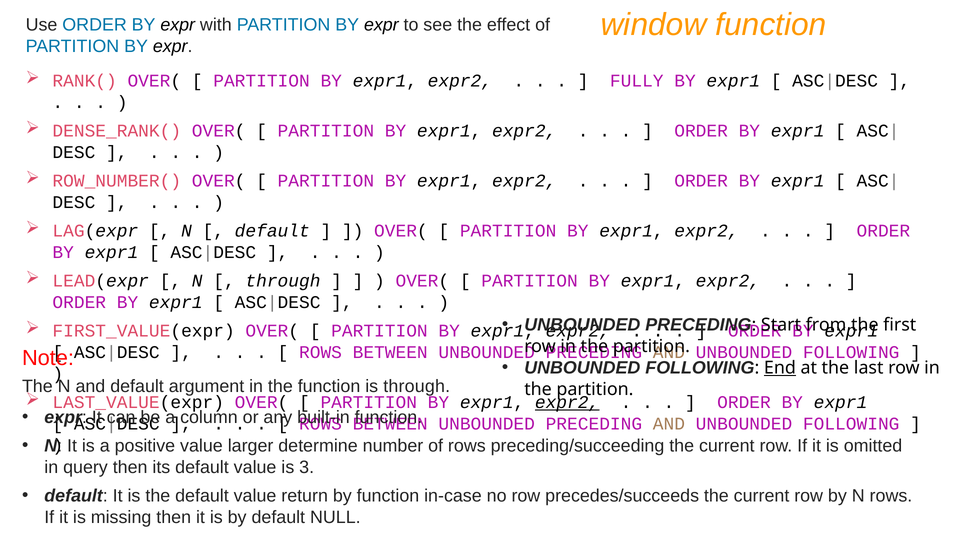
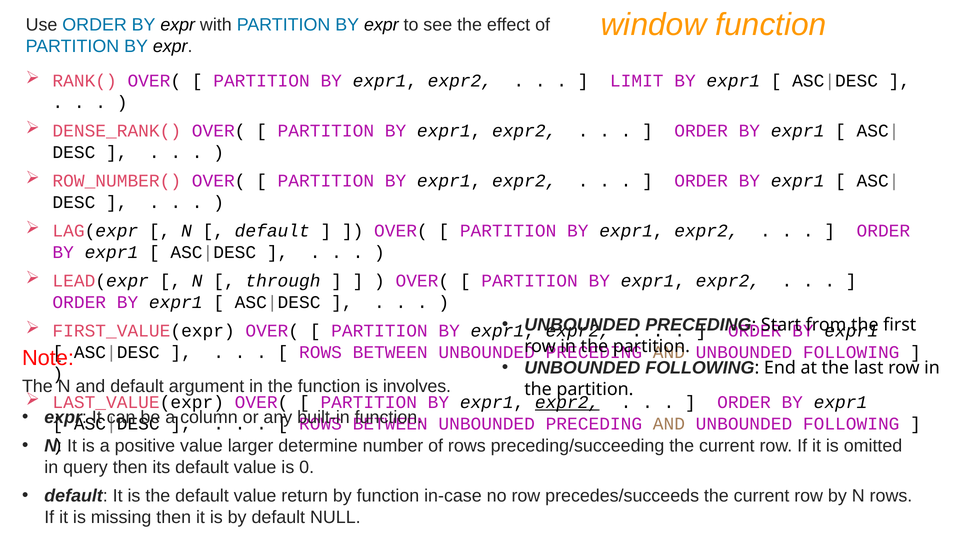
FULLY: FULLY -> LIMIT
End underline: present -> none
is through: through -> involves
3: 3 -> 0
